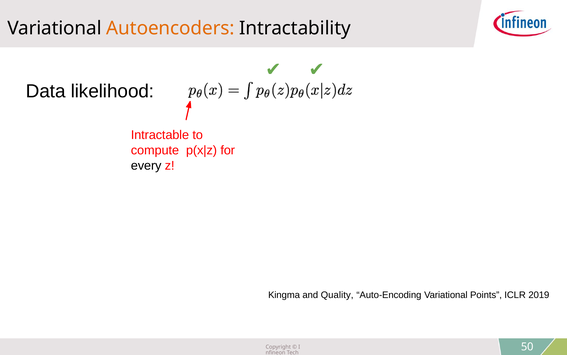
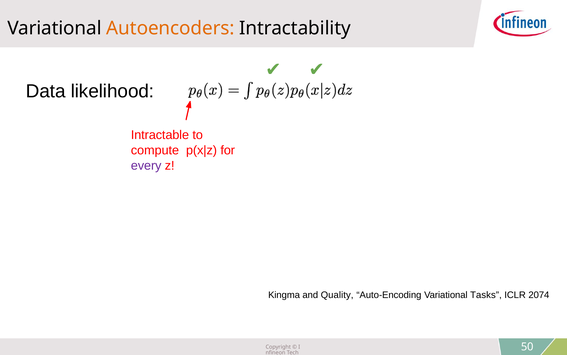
every colour: black -> purple
Points: Points -> Tasks
2019: 2019 -> 2074
